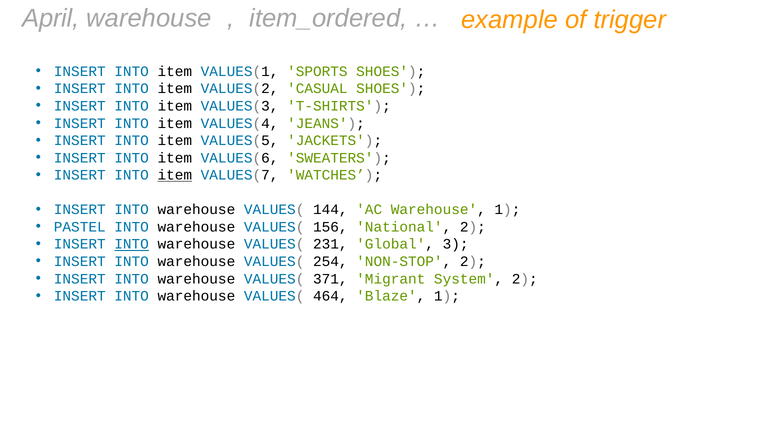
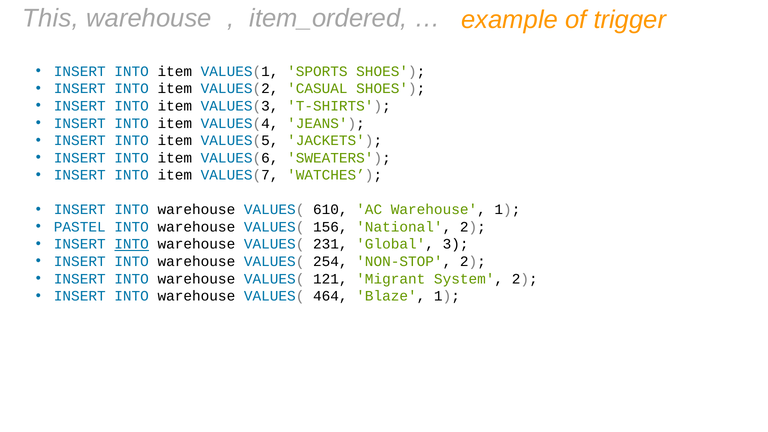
April: April -> This
item at (175, 175) underline: present -> none
144: 144 -> 610
371: 371 -> 121
